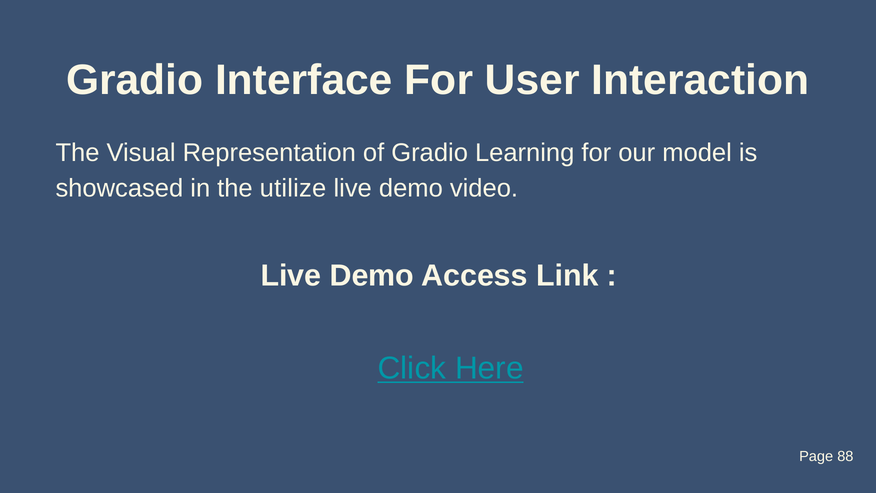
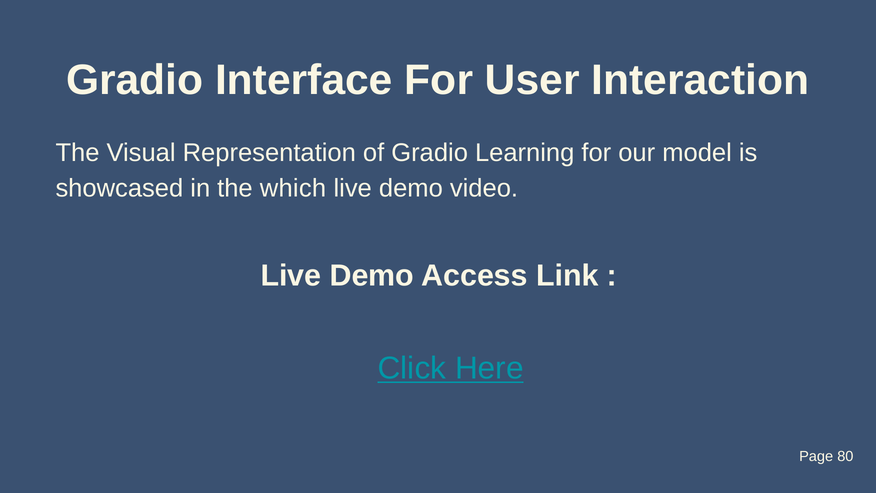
utilize: utilize -> which
88: 88 -> 80
